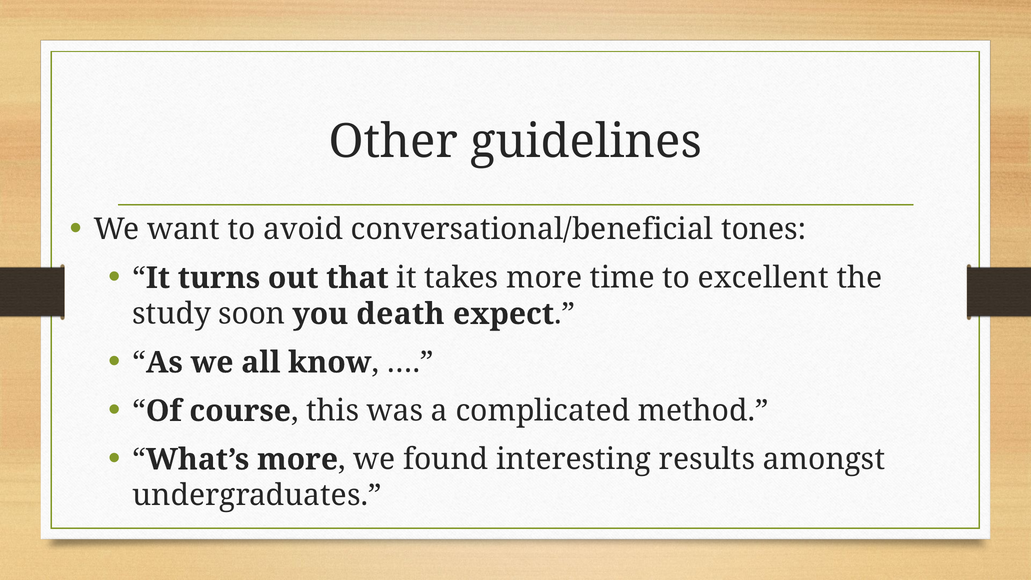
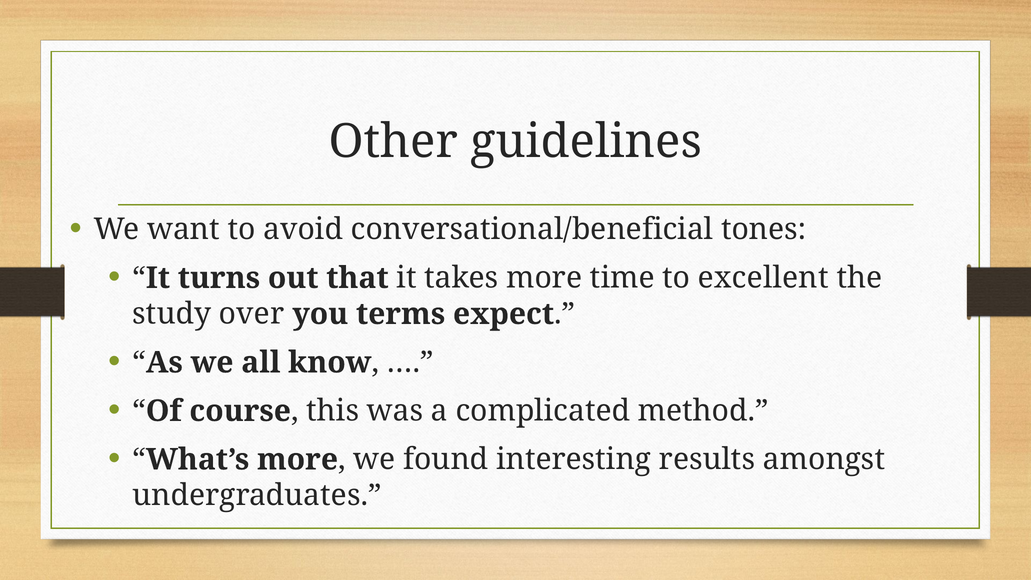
soon: soon -> over
death: death -> terms
